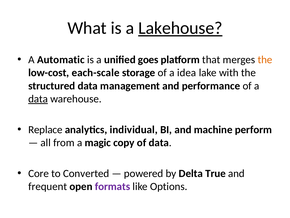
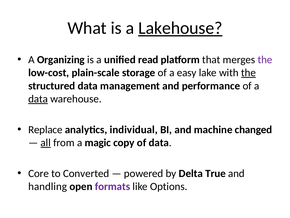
Automatic: Automatic -> Organizing
goes: goes -> read
the at (265, 59) colour: orange -> purple
each-scale: each-scale -> plain-scale
idea: idea -> easy
the at (248, 73) underline: none -> present
perform: perform -> changed
all underline: none -> present
frequent: frequent -> handling
